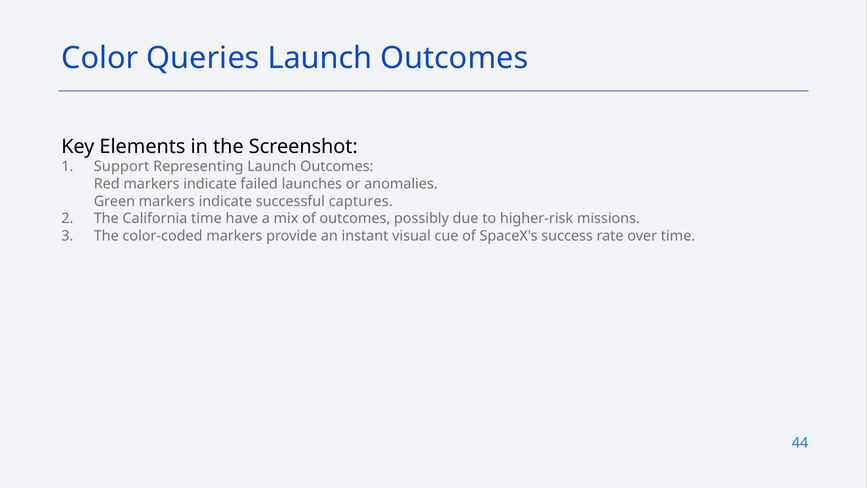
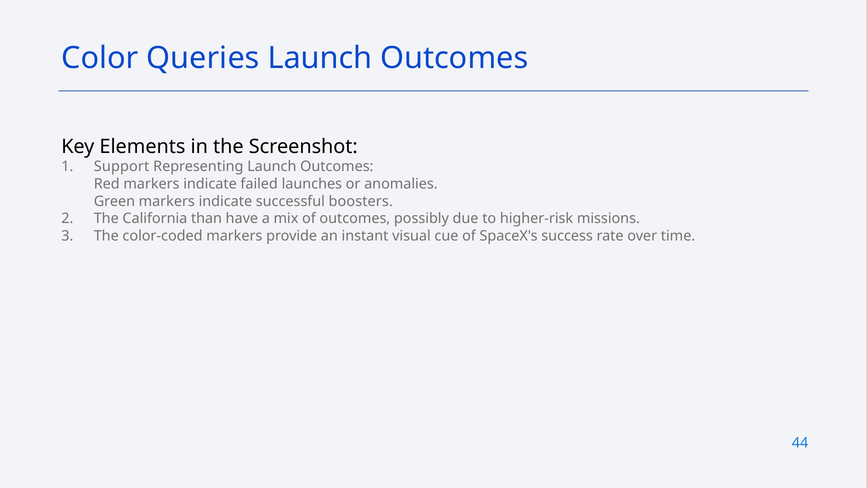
captures: captures -> boosters
California time: time -> than
